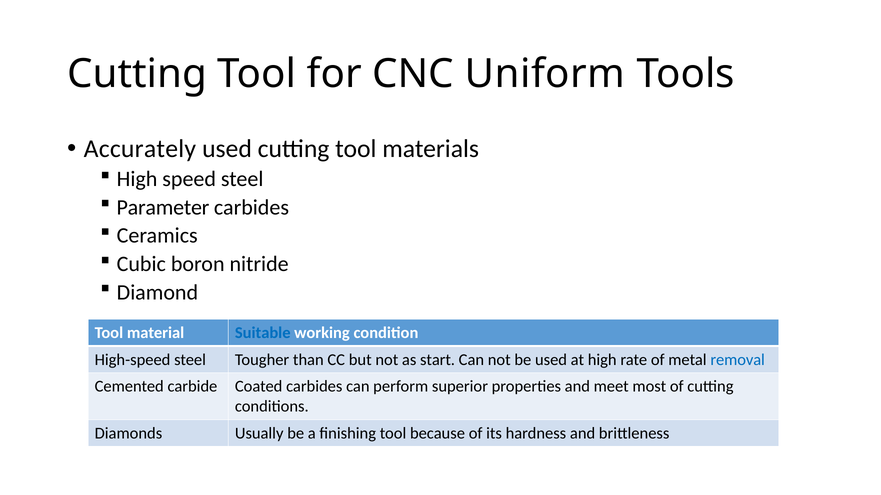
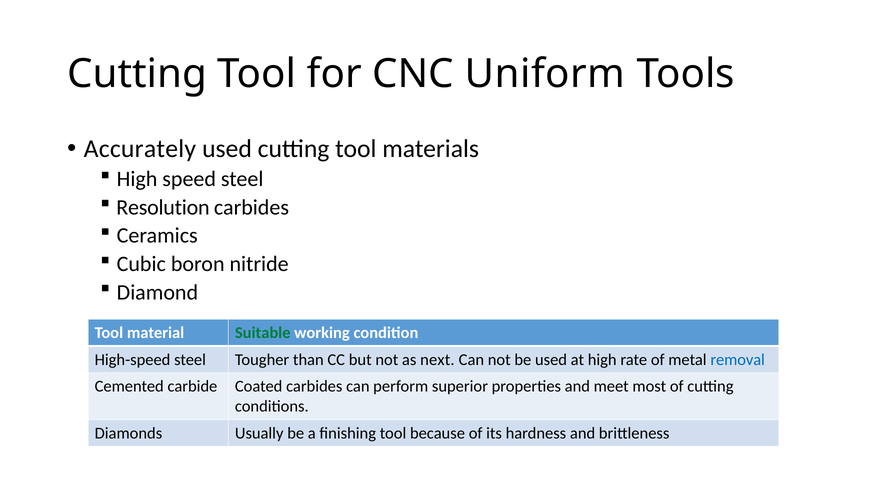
Parameter: Parameter -> Resolution
Suitable colour: blue -> green
start: start -> next
